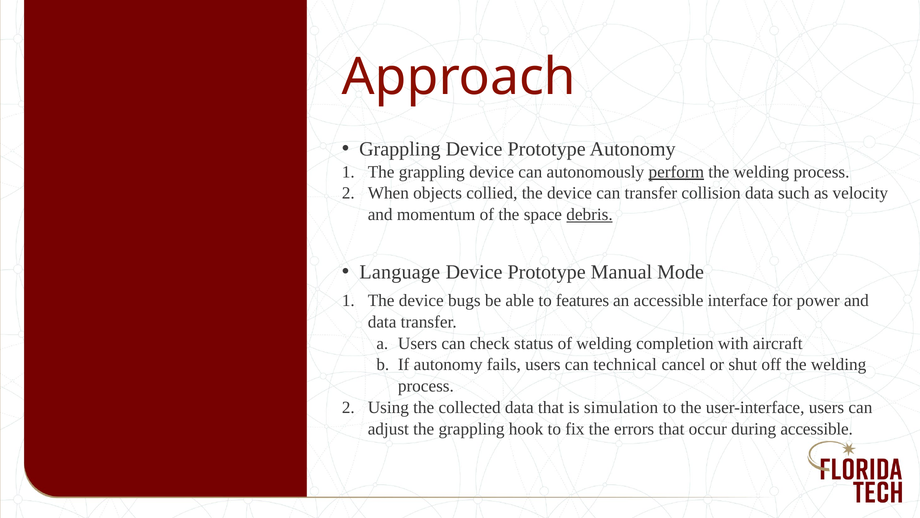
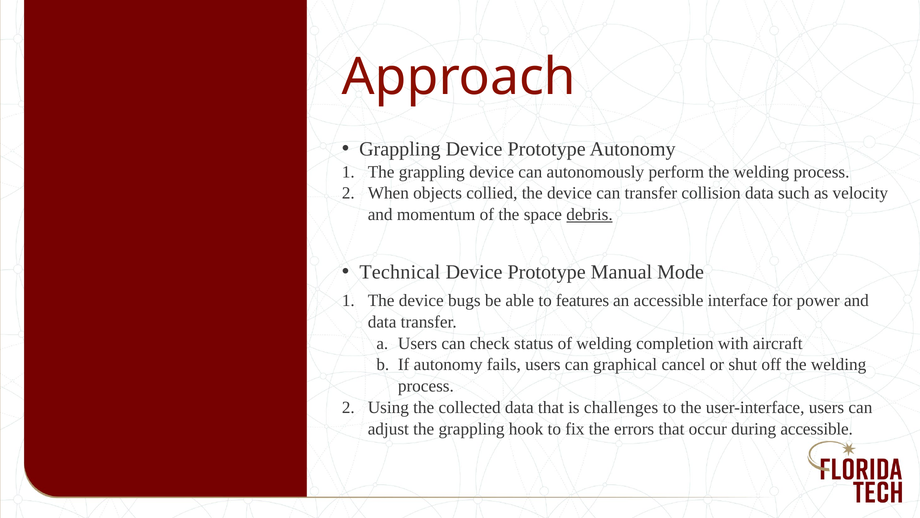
perform underline: present -> none
Language: Language -> Technical
technical: technical -> graphical
simulation: simulation -> challenges
